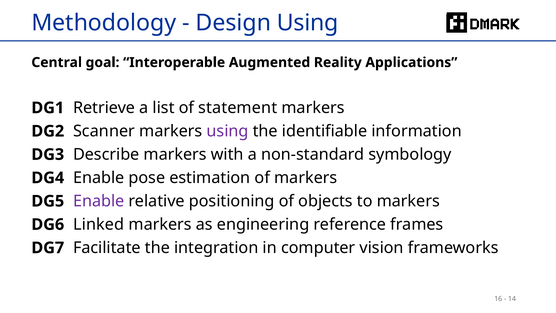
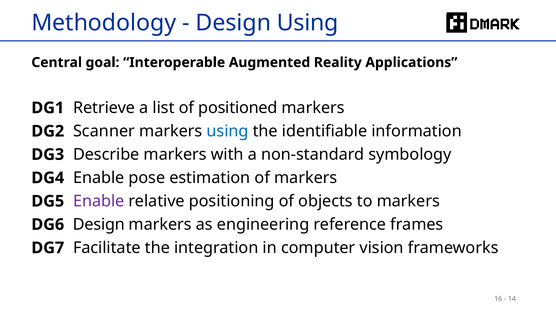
statement: statement -> positioned
using at (228, 131) colour: purple -> blue
DG6 Linked: Linked -> Design
